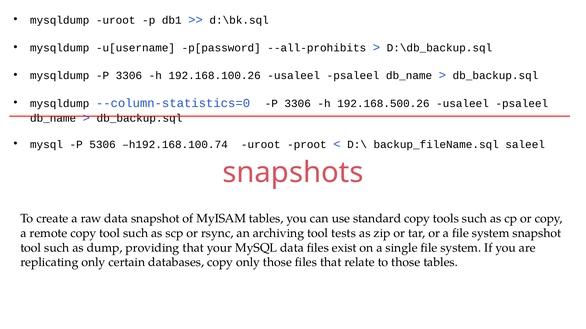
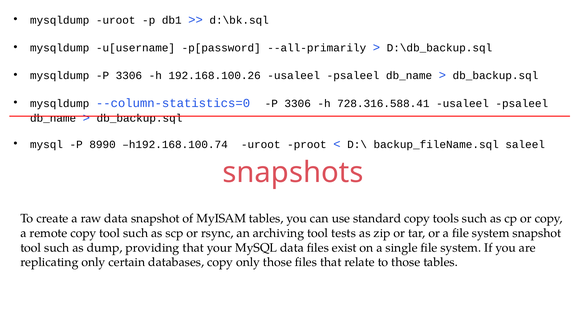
--all-prohibits: --all-prohibits -> --all-primarily
192.168.500.26: 192.168.500.26 -> 728.316.588.41
5306: 5306 -> 8990
